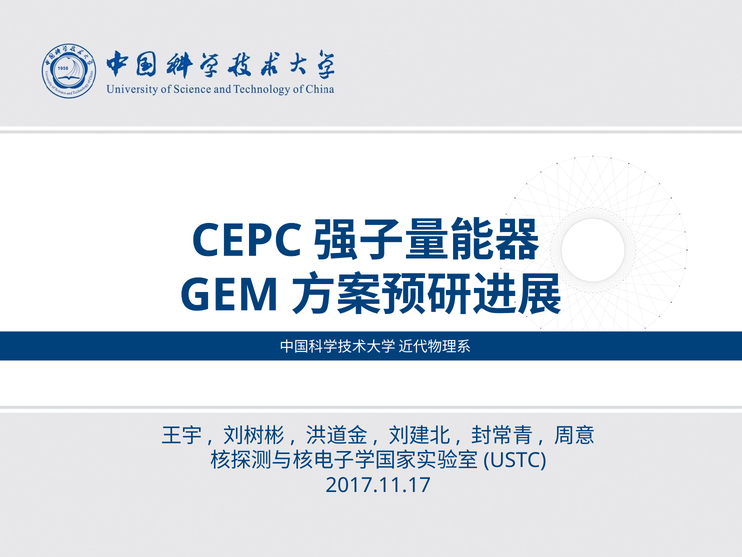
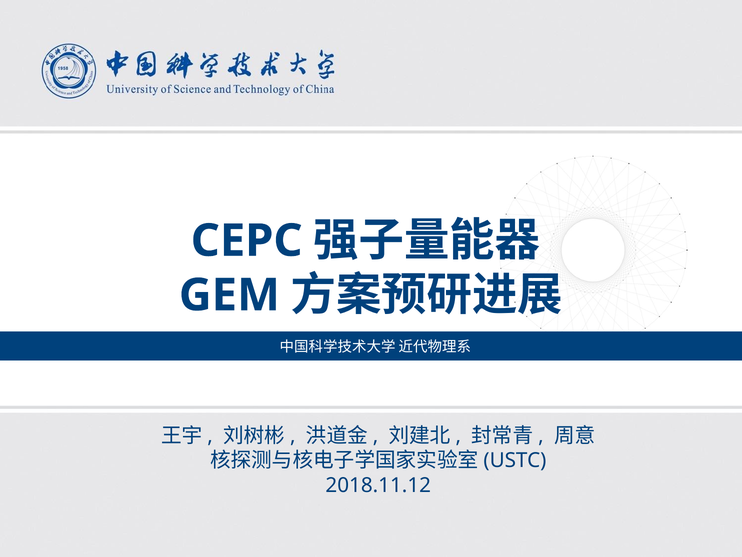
2017.11.17: 2017.11.17 -> 2018.11.12
